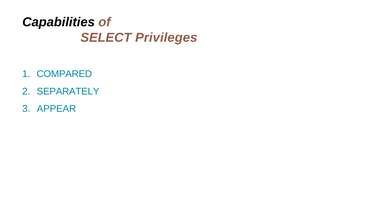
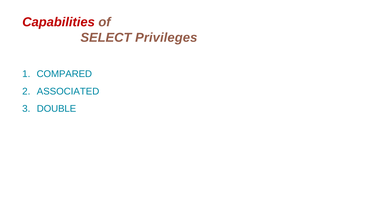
Capabilities colour: black -> red
SEPARATELY: SEPARATELY -> ASSOCIATED
APPEAR: APPEAR -> DOUBLE
